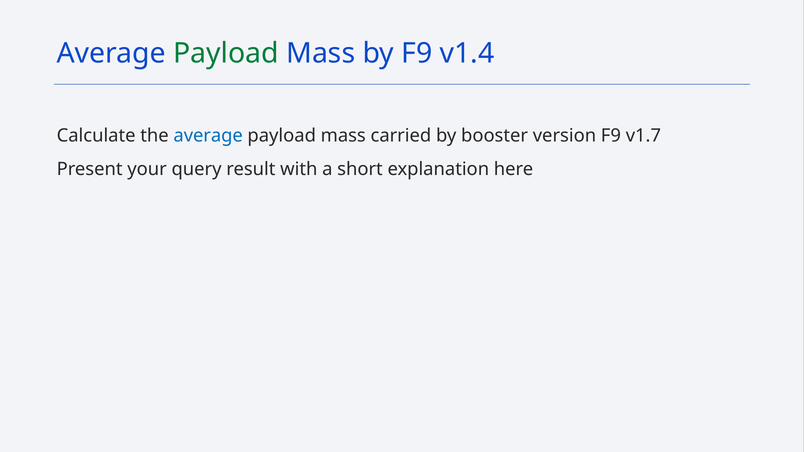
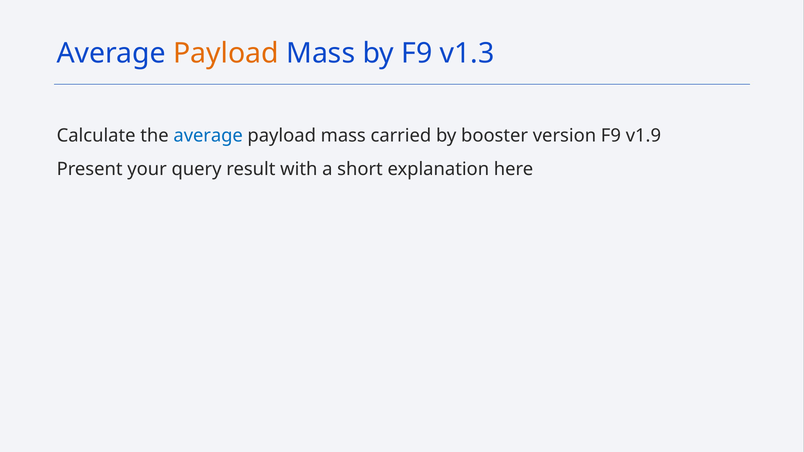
Payload at (226, 54) colour: green -> orange
v1.4: v1.4 -> v1.3
v1.7: v1.7 -> v1.9
